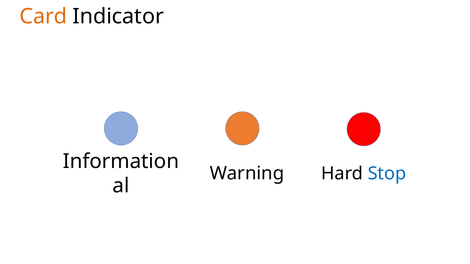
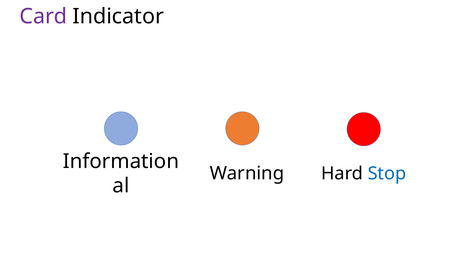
Card colour: orange -> purple
